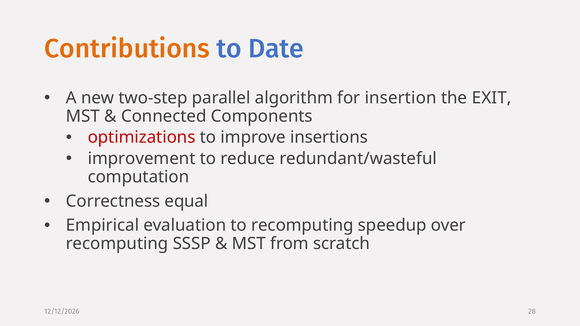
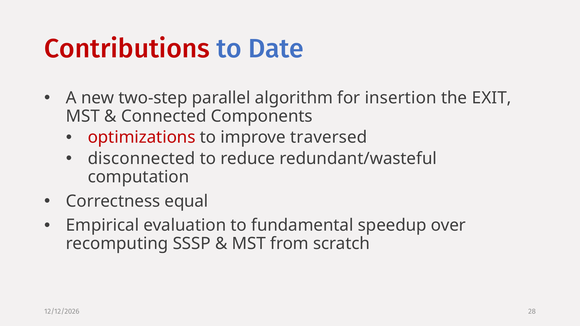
Contributions colour: orange -> red
insertions: insertions -> traversed
improvement: improvement -> disconnected
to recomputing: recomputing -> fundamental
